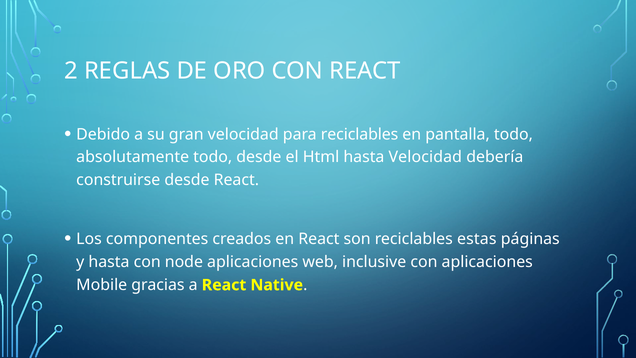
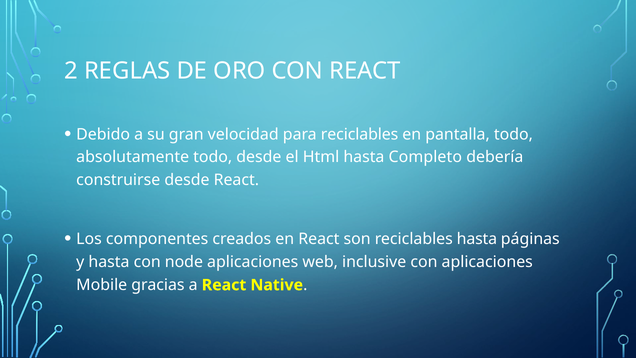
hasta Velocidad: Velocidad -> Completo
reciclables estas: estas -> hasta
